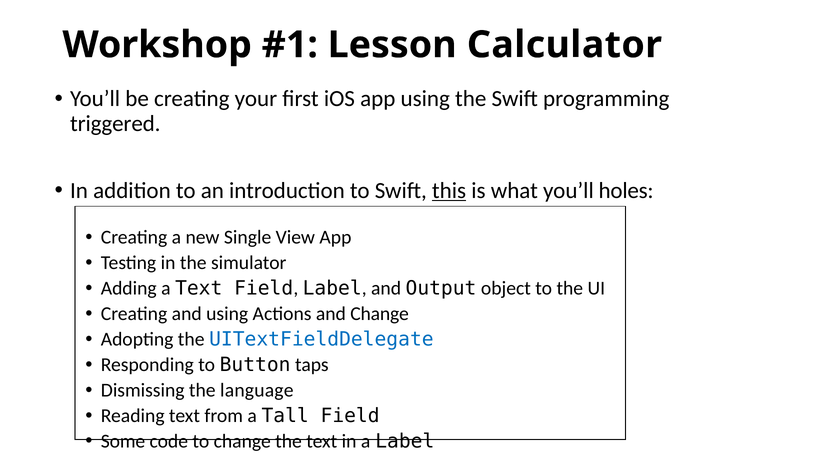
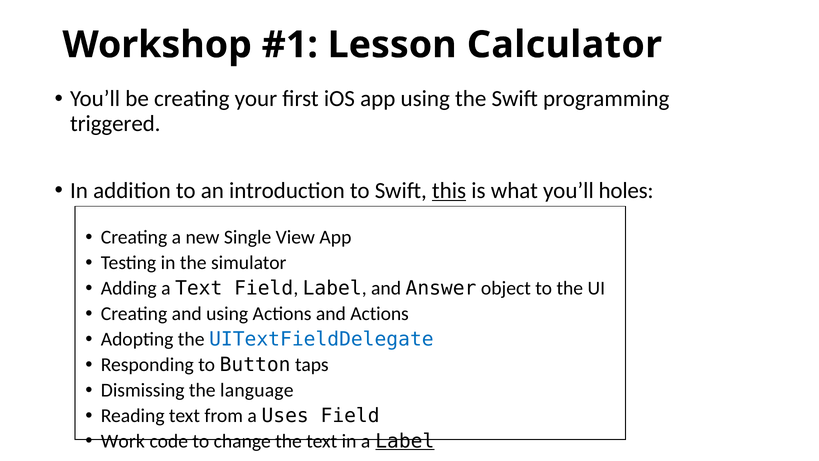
Output: Output -> Answer
and Change: Change -> Actions
Tall: Tall -> Uses
Some: Some -> Work
Label at (405, 441) underline: none -> present
